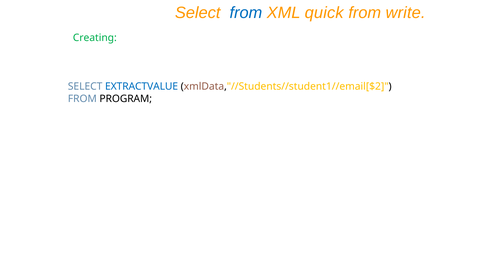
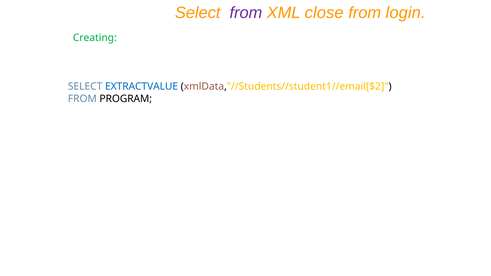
from at (246, 13) colour: blue -> purple
quick: quick -> close
write: write -> login
